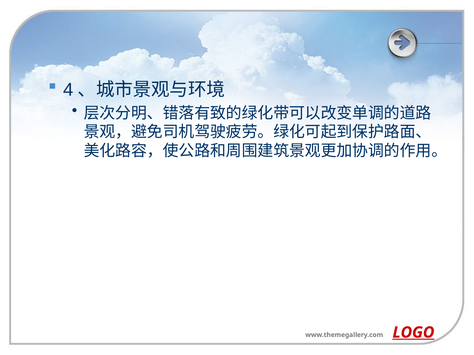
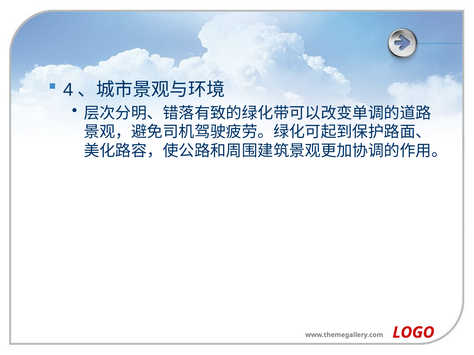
LOGO underline: present -> none
